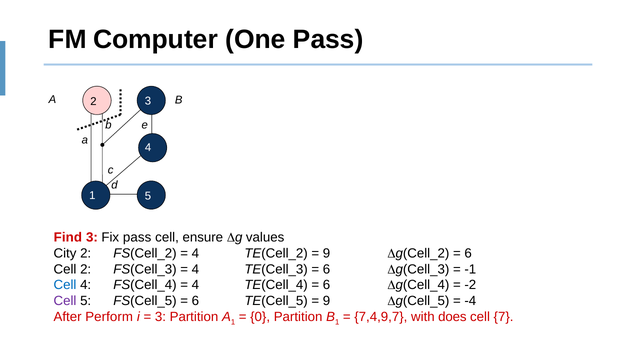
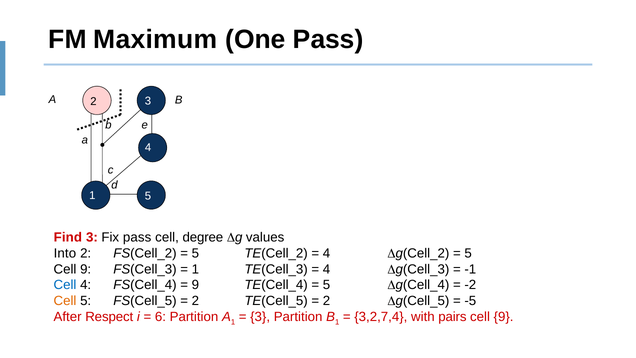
Computer: Computer -> Maximum
ensure: ensure -> degree
City: City -> Into
4 at (195, 253): 4 -> 5
9 at (327, 253): 9 -> 4
6 at (468, 253): 6 -> 5
2 at (86, 269): 2 -> 9
4 at (195, 269): 4 -> 1
6 at (327, 269): 6 -> 4
4 at (195, 285): 4 -> 9
6 at (327, 285): 6 -> 5
Cell at (65, 301) colour: purple -> orange
6 at (195, 301): 6 -> 2
9 at (327, 301): 9 -> 2
-4: -4 -> -5
Perform: Perform -> Respect
3 at (160, 317): 3 -> 6
0 at (260, 317): 0 -> 3
7,4,9,7: 7,4,9,7 -> 3,2,7,4
does: does -> pairs
7 at (504, 317): 7 -> 9
